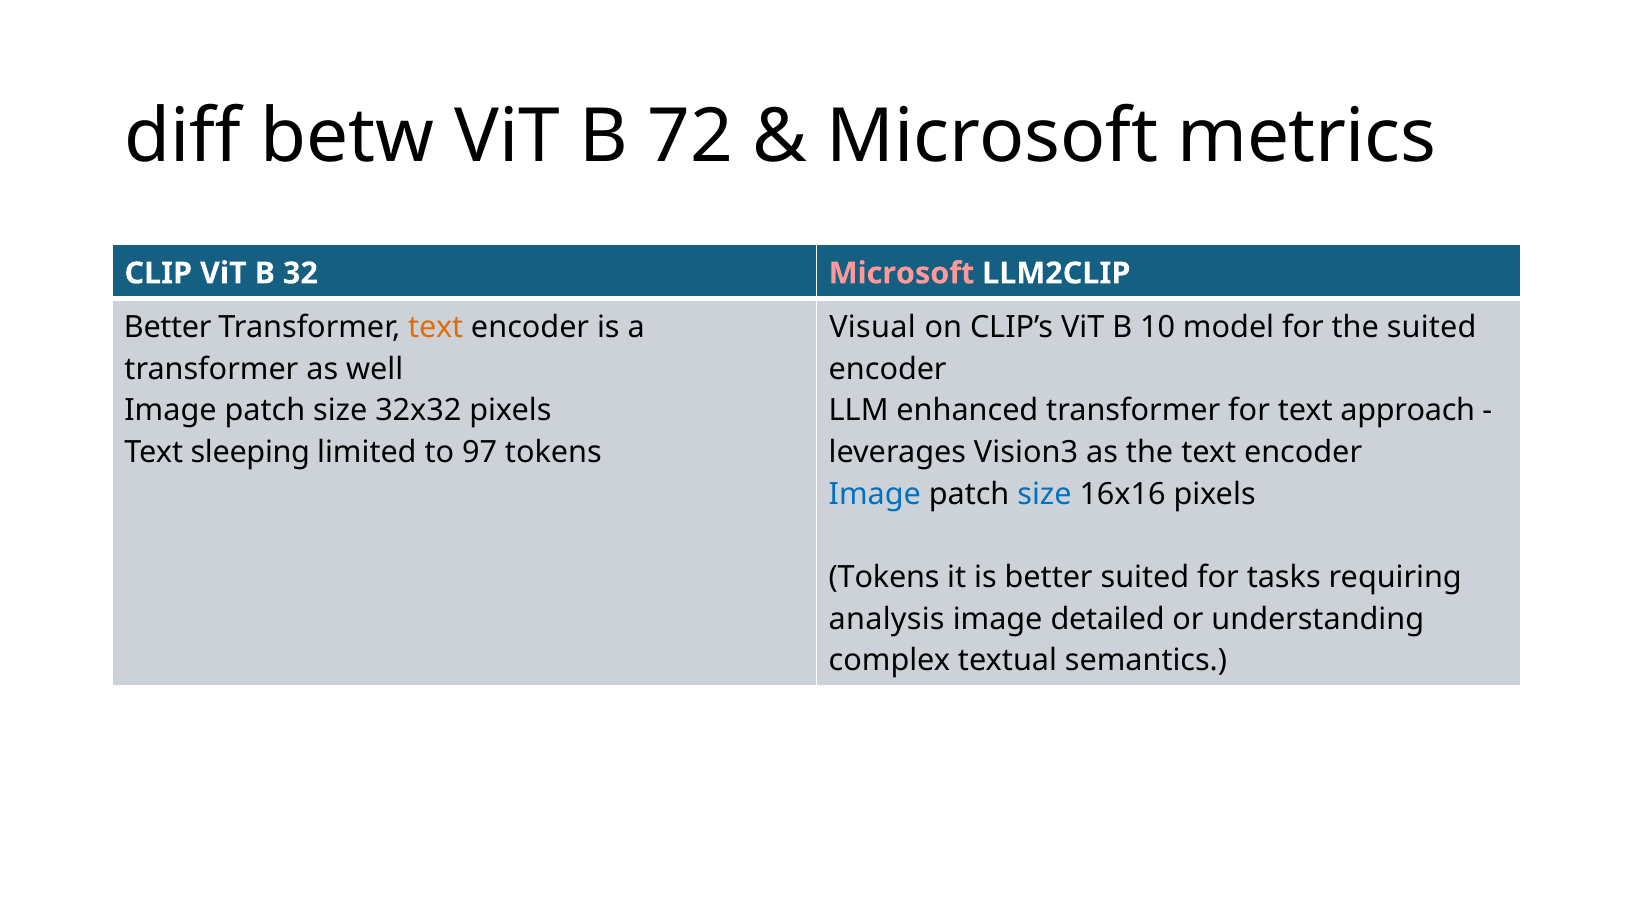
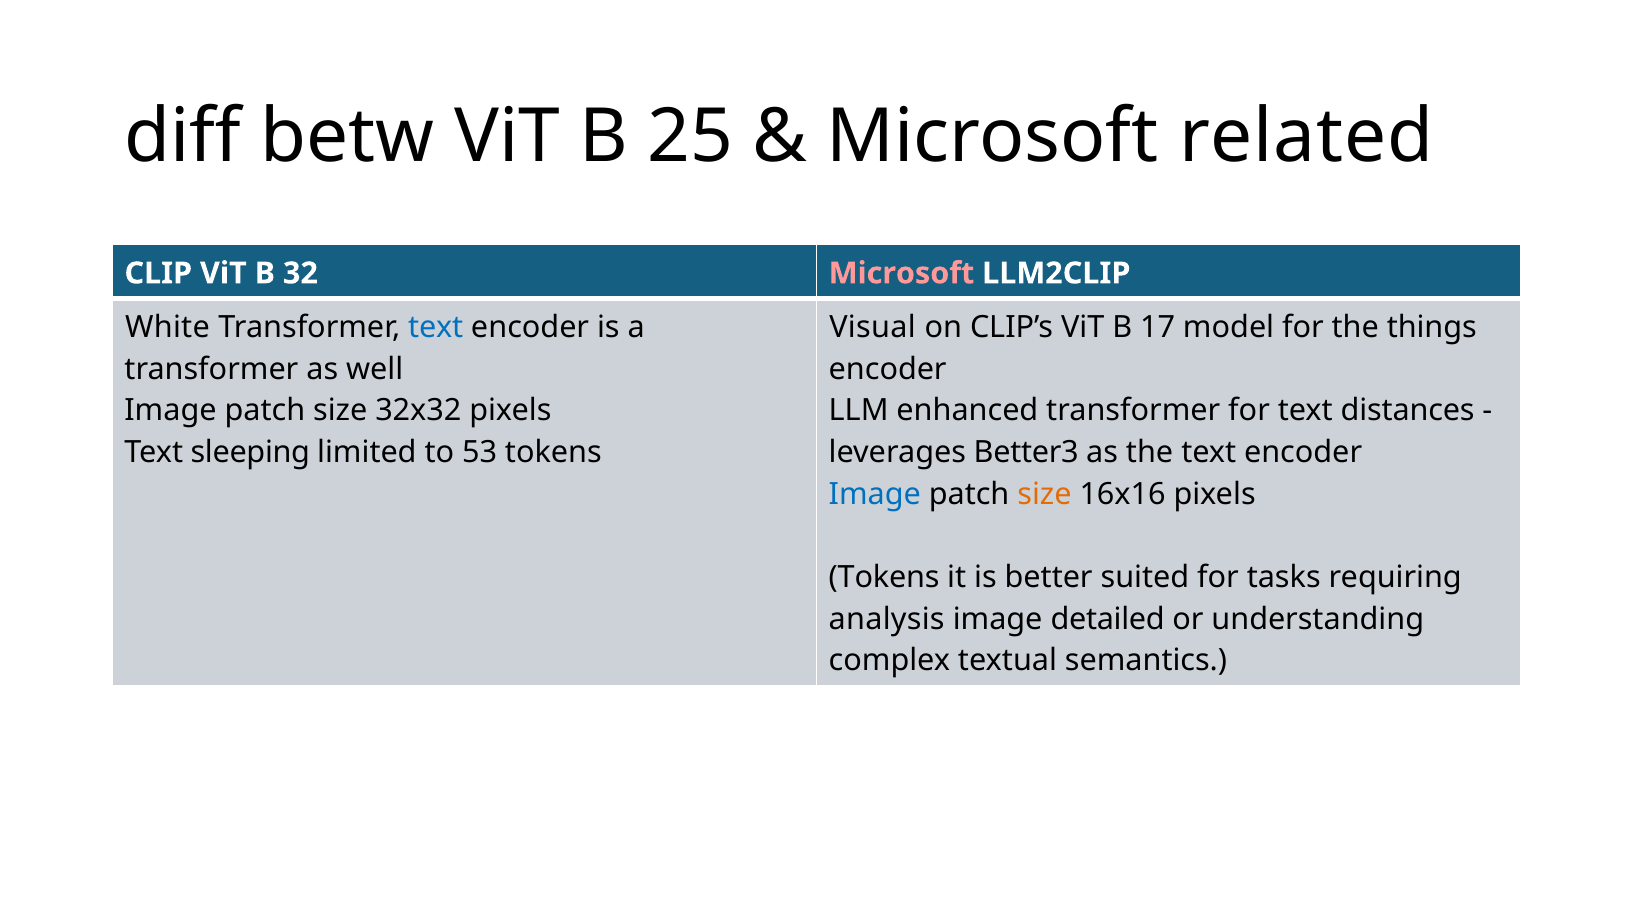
72: 72 -> 25
metrics: metrics -> related
Better at (168, 327): Better -> White
text at (436, 327) colour: orange -> blue
10: 10 -> 17
the suited: suited -> things
approach: approach -> distances
97: 97 -> 53
Vision3: Vision3 -> Better3
size at (1044, 494) colour: blue -> orange
